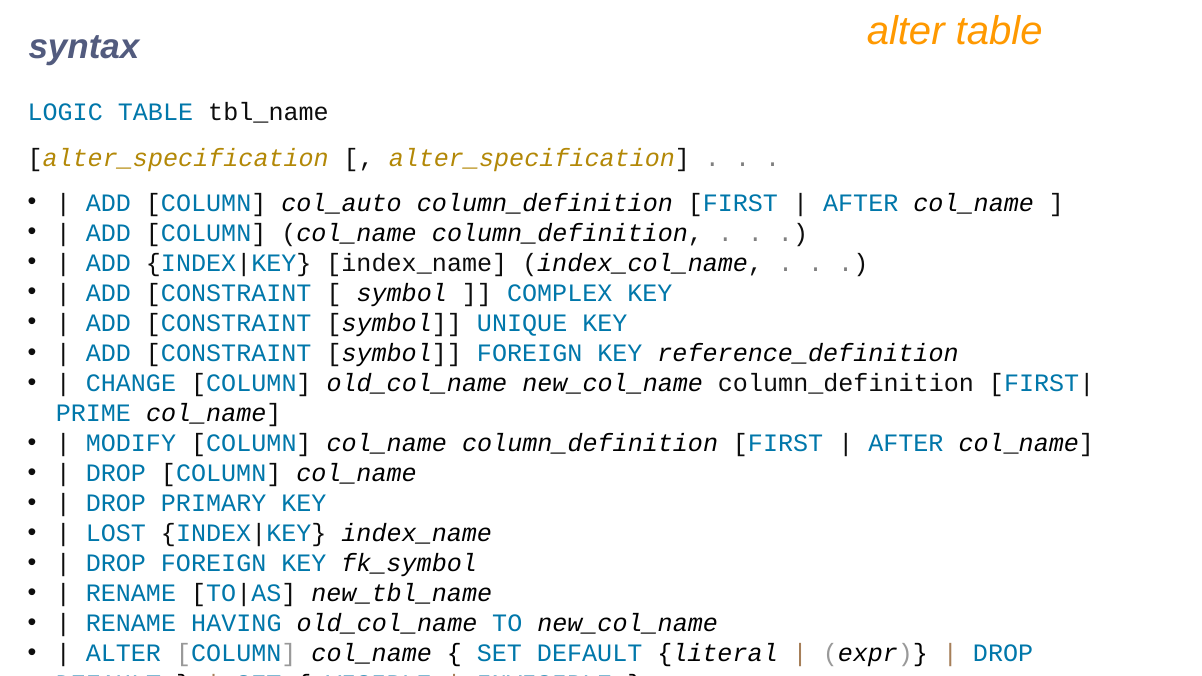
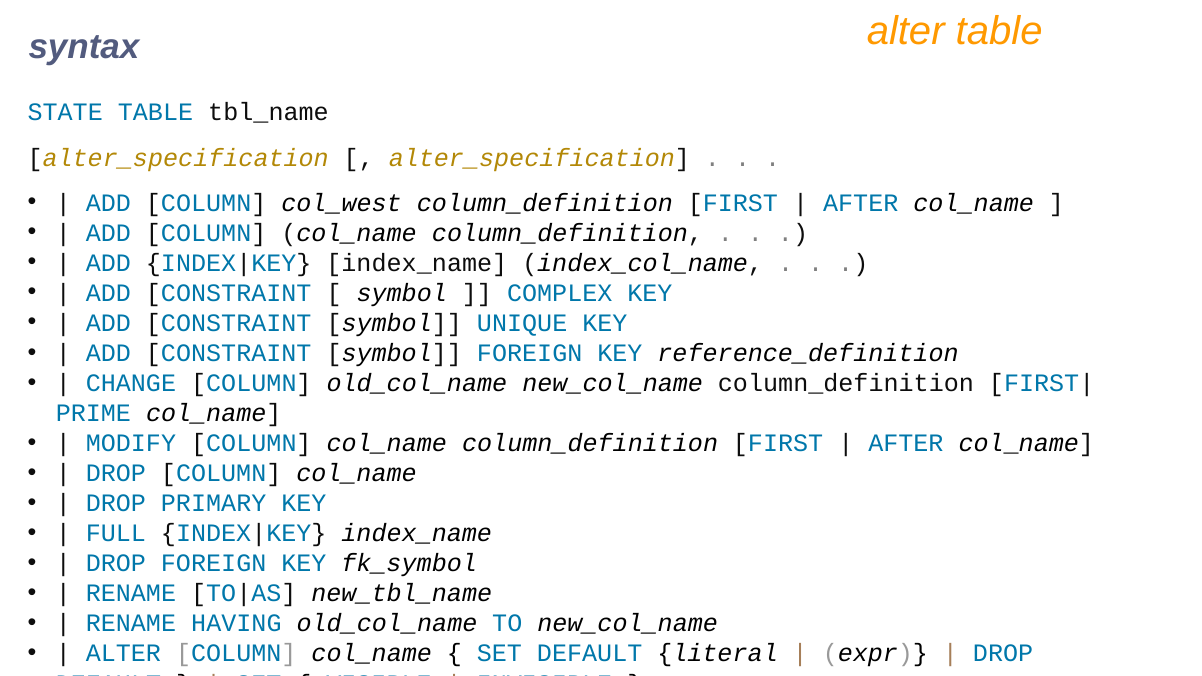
LOGIC: LOGIC -> STATE
col_auto: col_auto -> col_west
LOST: LOST -> FULL
